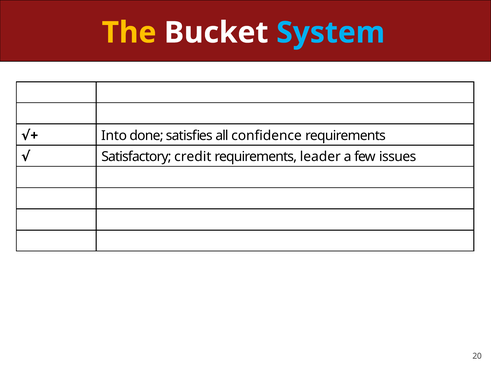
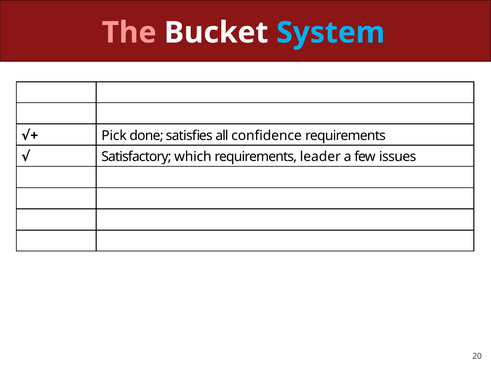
The colour: yellow -> pink
Into: Into -> Pick
credit: credit -> which
